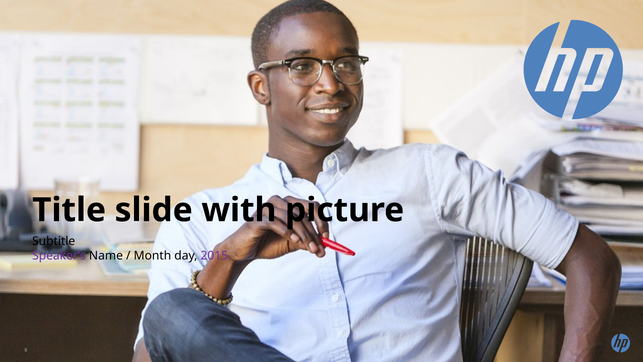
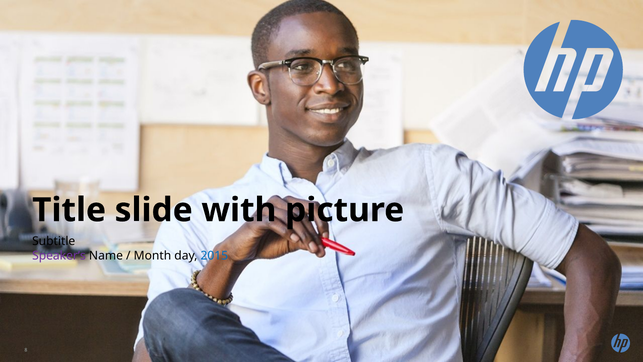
2015 colour: purple -> blue
